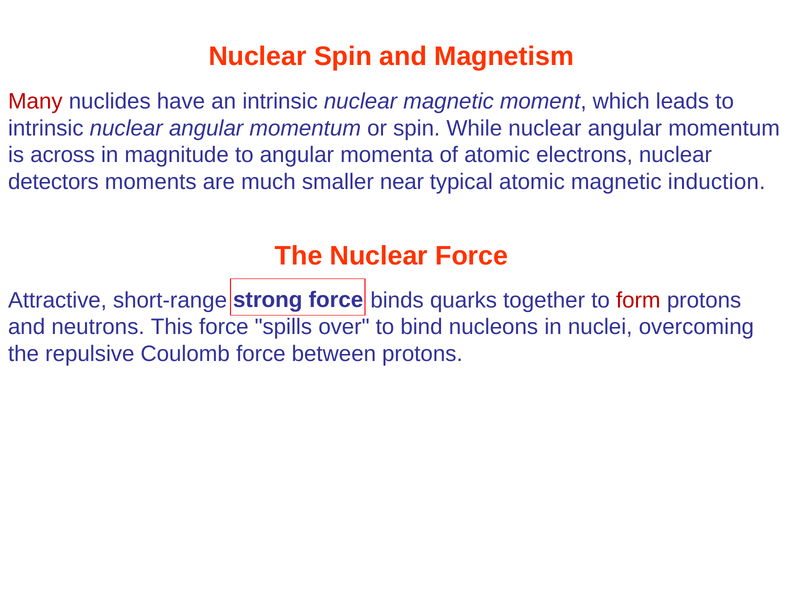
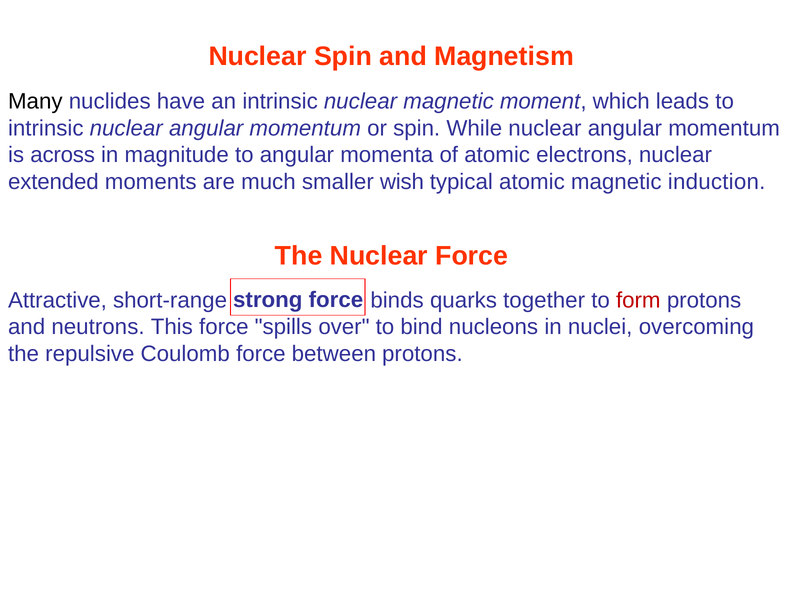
Many colour: red -> black
detectors: detectors -> extended
near: near -> wish
